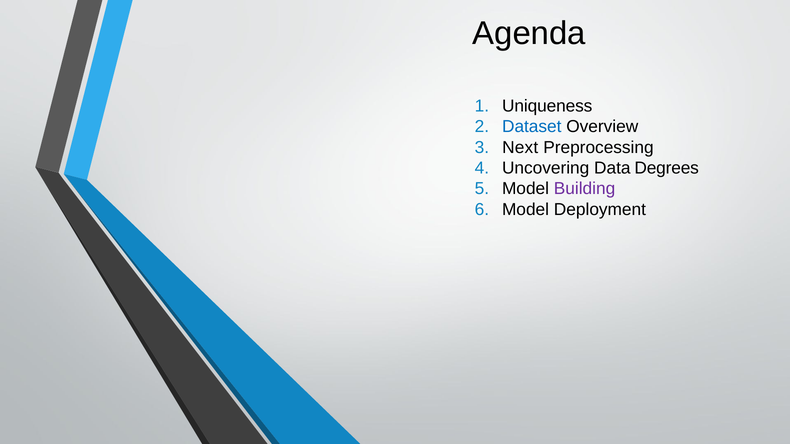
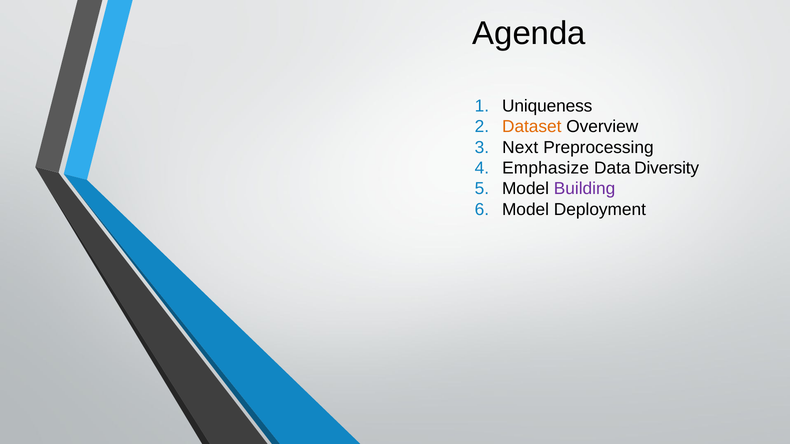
Dataset colour: blue -> orange
Uncovering: Uncovering -> Emphasize
Degrees: Degrees -> Diversity
